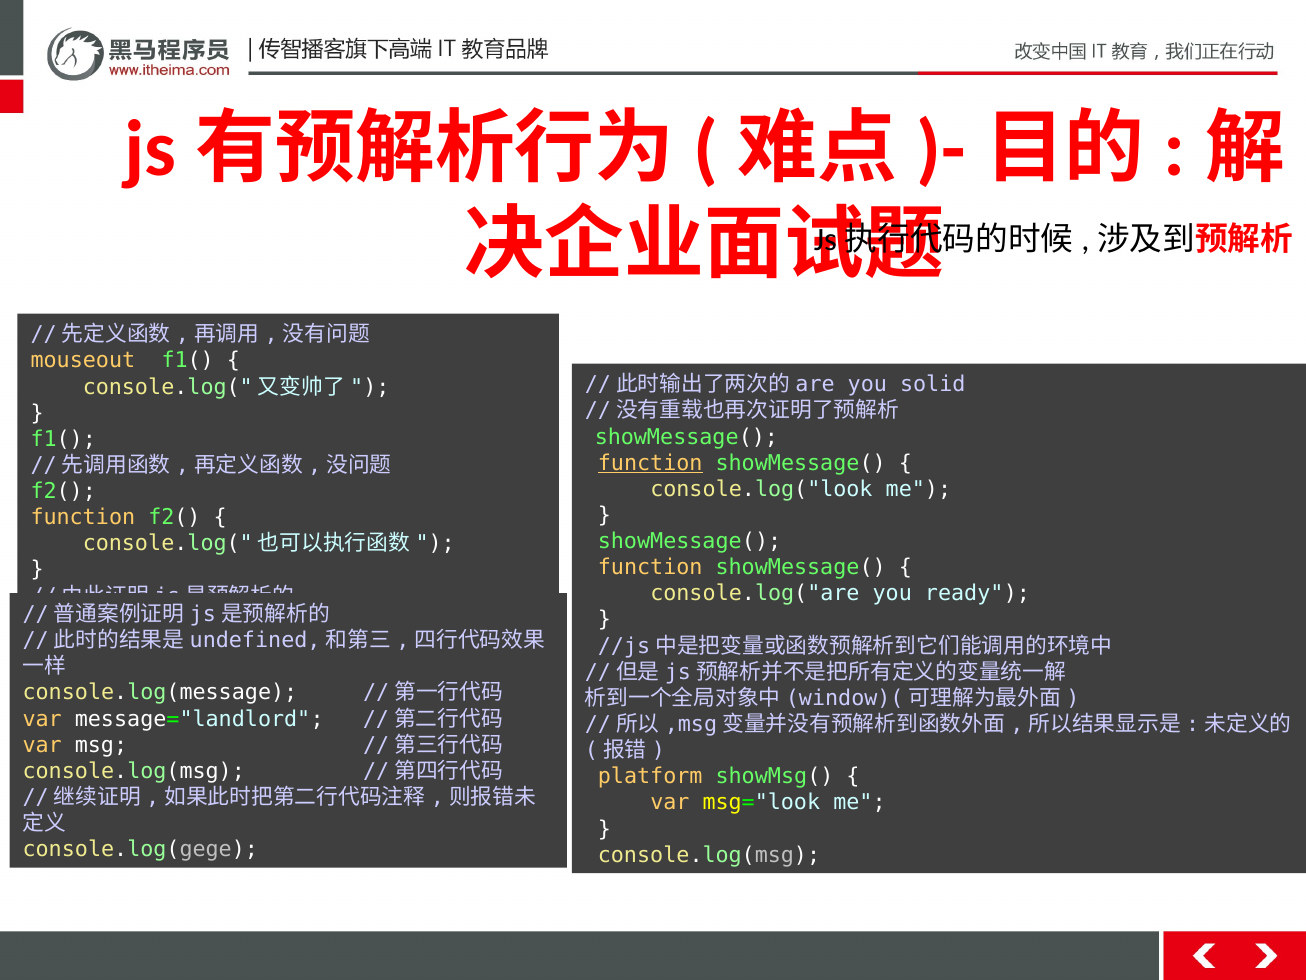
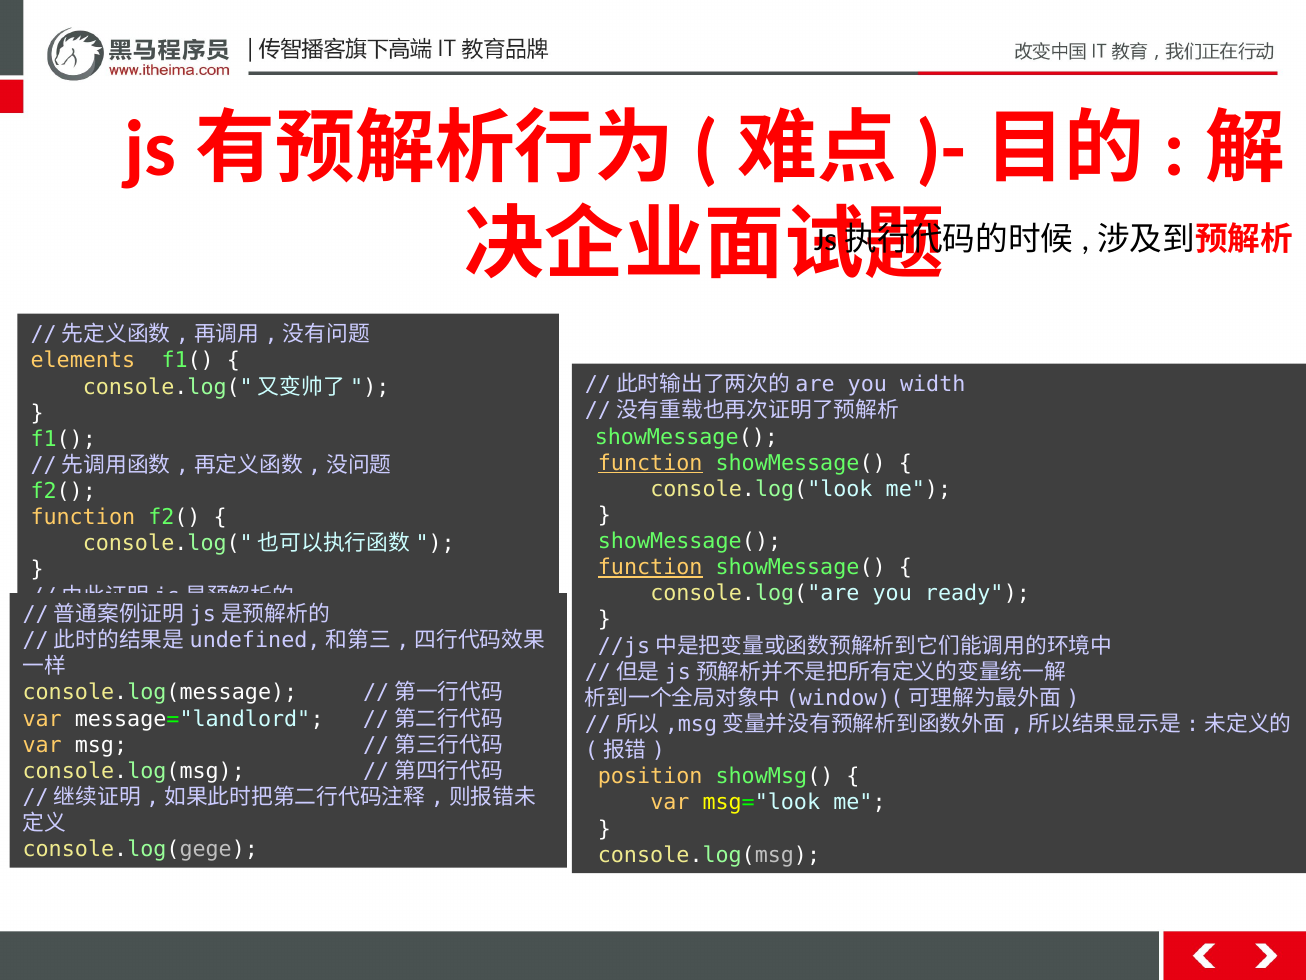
mouseout: mouseout -> elements
solid: solid -> width
function at (650, 567) underline: none -> present
platform: platform -> position
